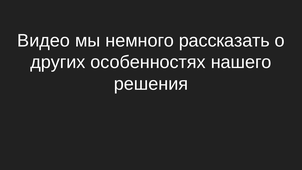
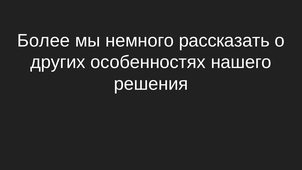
Видео: Видео -> Более
